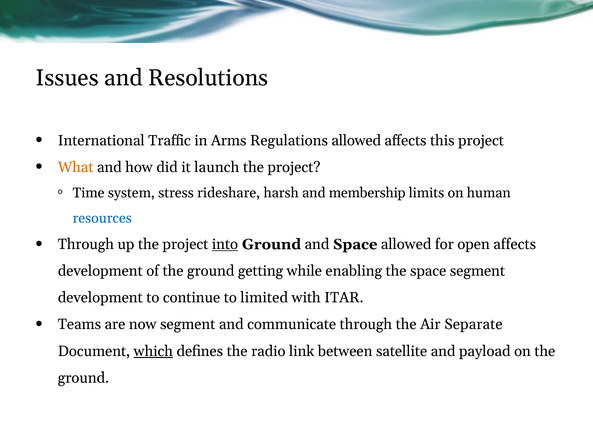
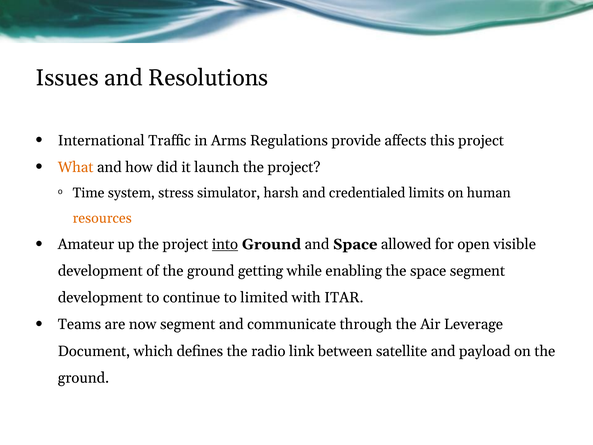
Regulations allowed: allowed -> provide
rideshare: rideshare -> simulator
membership: membership -> credentialed
resources colour: blue -> orange
Through at (86, 244): Through -> Amateur
open affects: affects -> visible
Separate: Separate -> Leverage
which underline: present -> none
